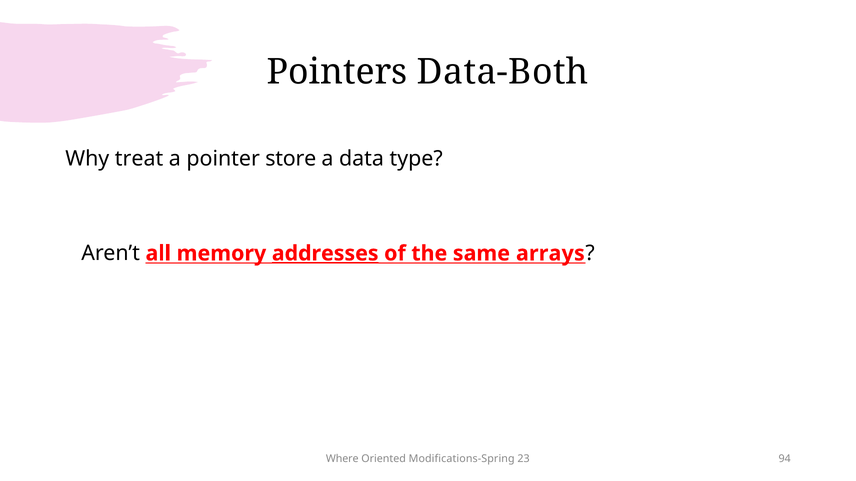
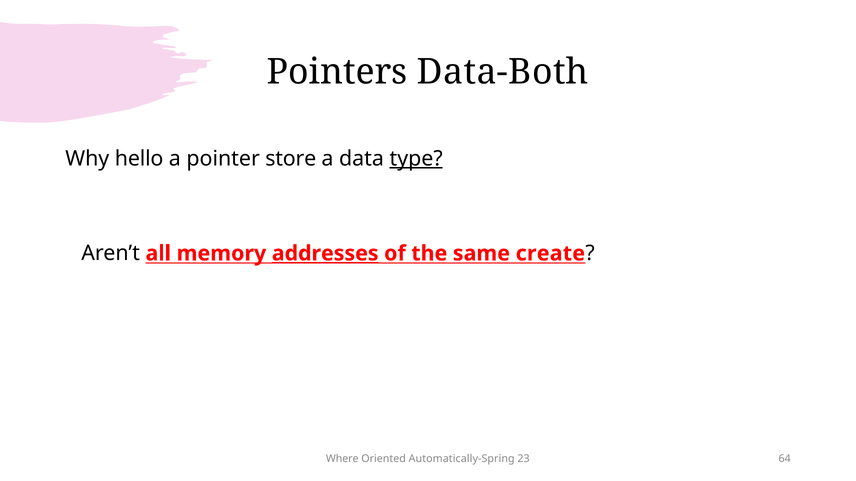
treat: treat -> hello
type underline: none -> present
arrays: arrays -> create
Modifications-Spring: Modifications-Spring -> Automatically-Spring
94: 94 -> 64
